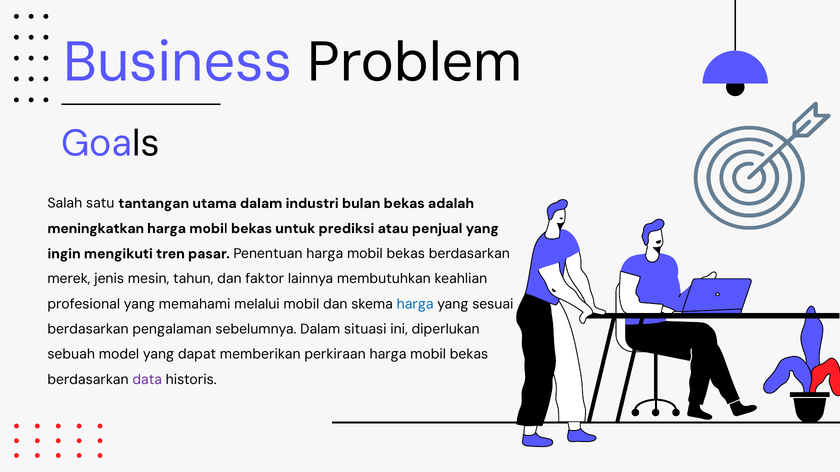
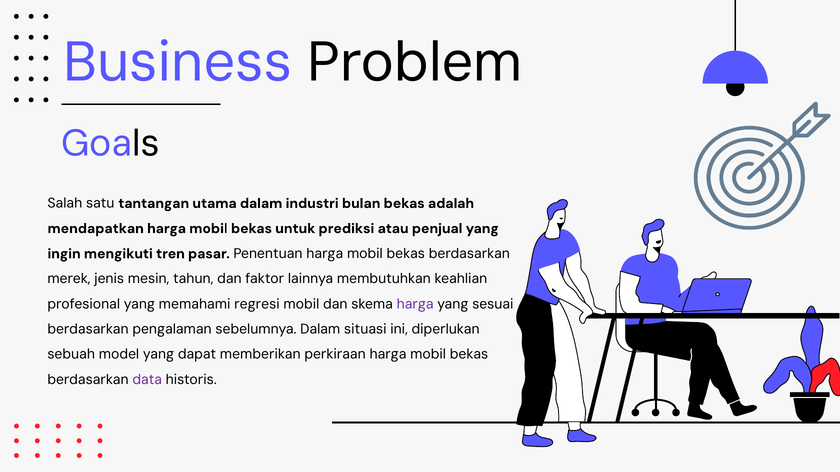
meningkatkan: meningkatkan -> mendapatkan
melalui: melalui -> regresi
harga at (415, 304) colour: blue -> purple
